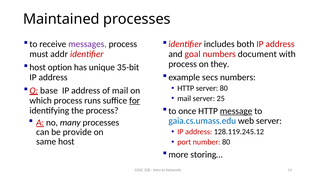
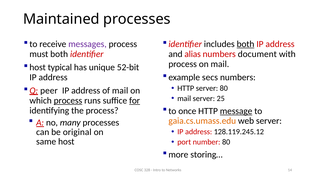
both at (246, 44) underline: none -> present
must addr: addr -> both
goal: goal -> alias
on they: they -> mail
option: option -> typical
35-bit: 35-bit -> 52-bit
base: base -> peer
process at (68, 100) underline: none -> present
gaia.cs.umass.edu colour: blue -> orange
provide: provide -> original
